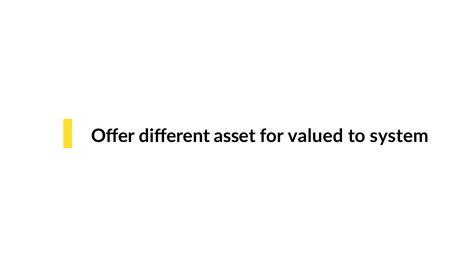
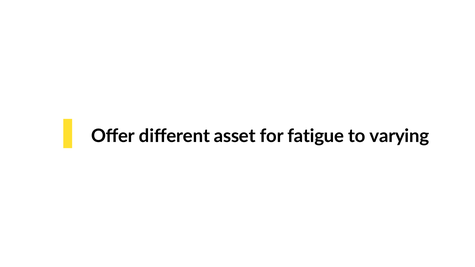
valued: valued -> fatigue
system: system -> varying
